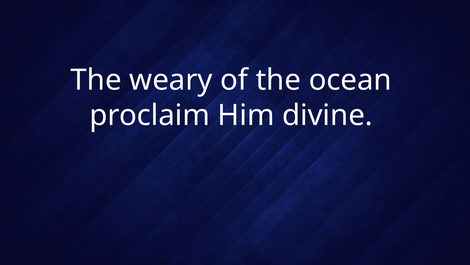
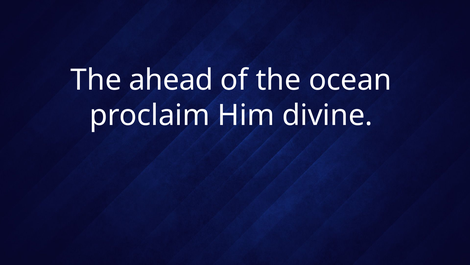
weary: weary -> ahead
